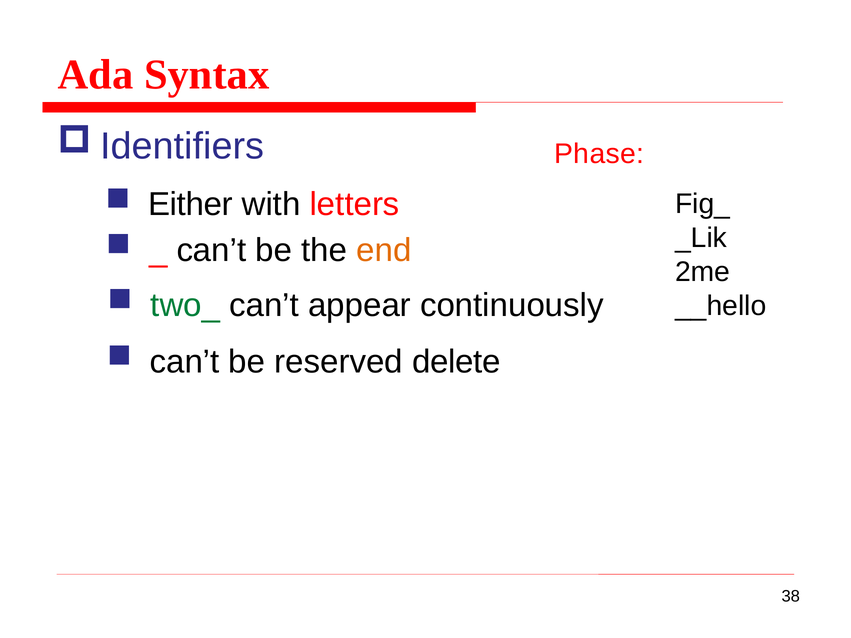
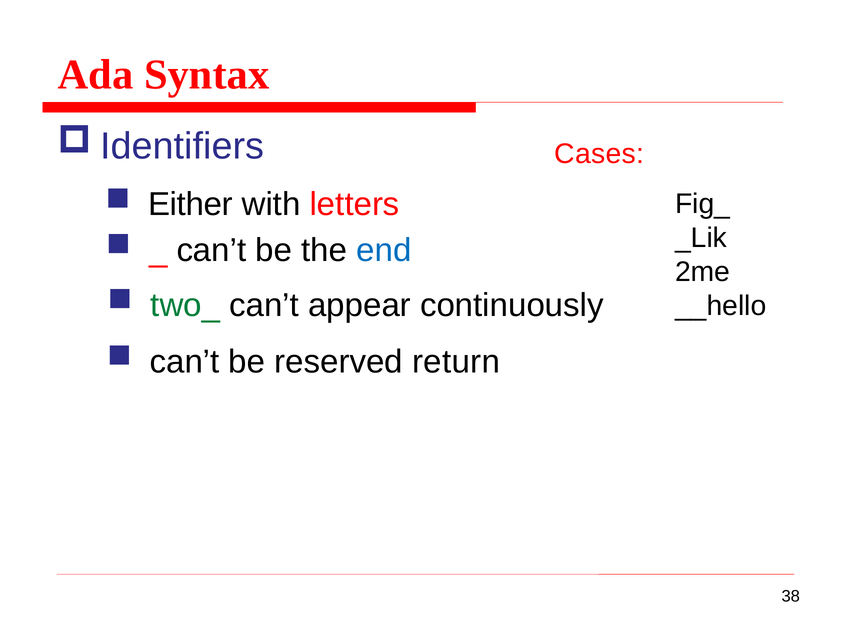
Phase: Phase -> Cases
end colour: orange -> blue
delete: delete -> return
